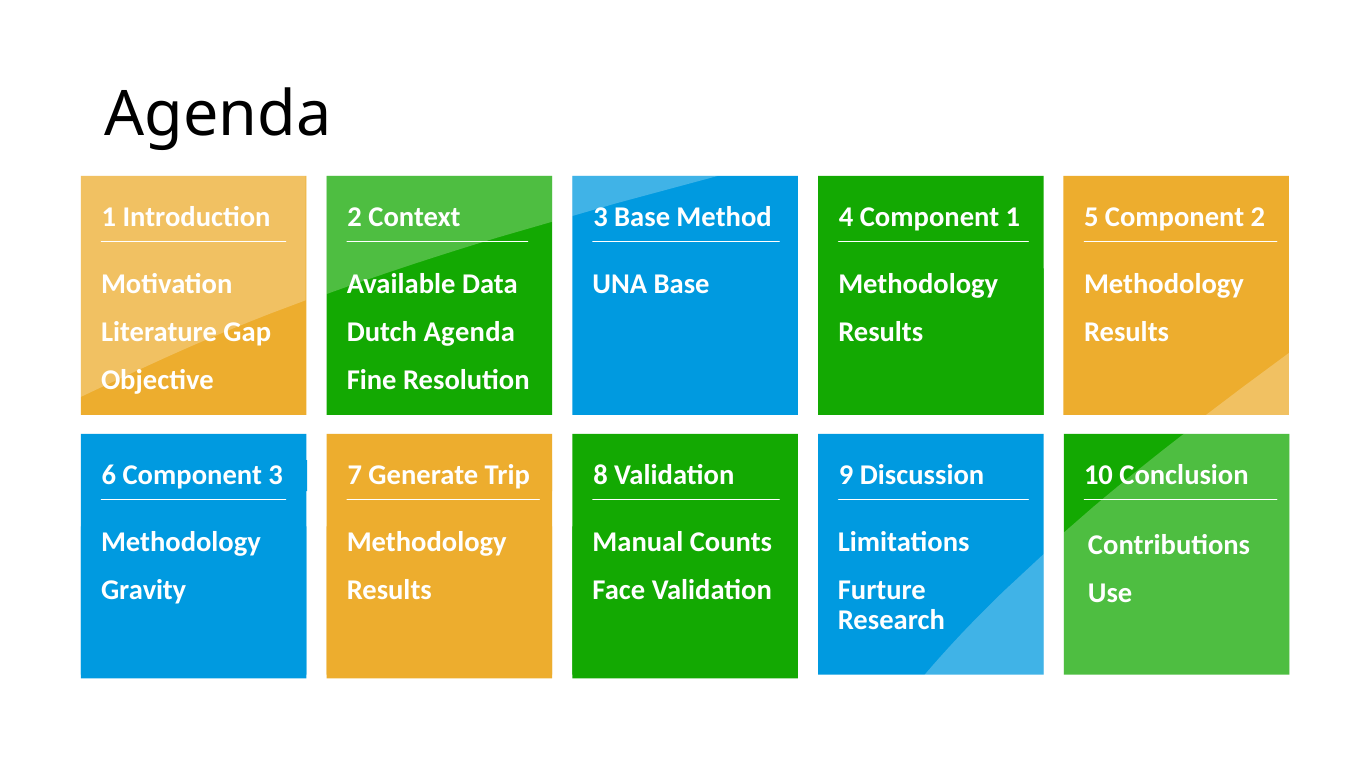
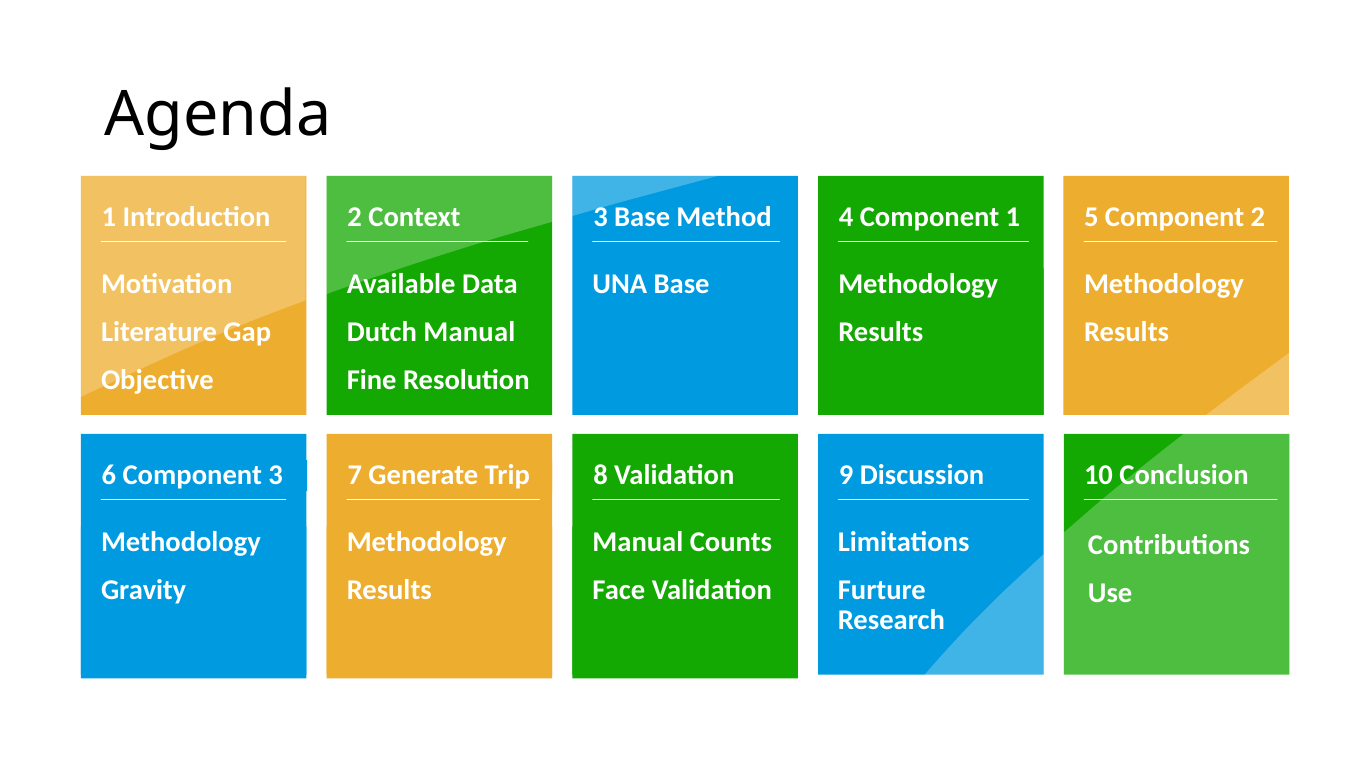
Dutch Agenda: Agenda -> Manual
